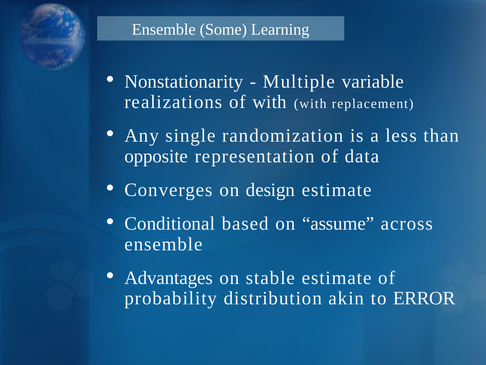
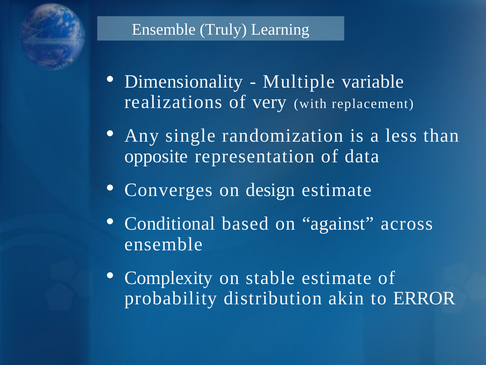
Some: Some -> Truly
Nonstationarity: Nonstationarity -> Dimensionality
of with: with -> very
assume: assume -> against
Advantages: Advantages -> Complexity
